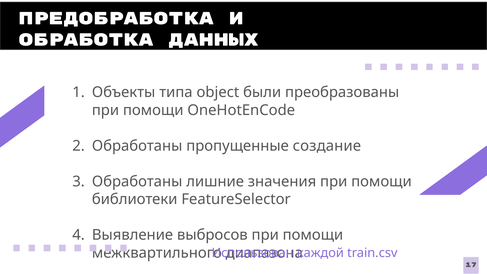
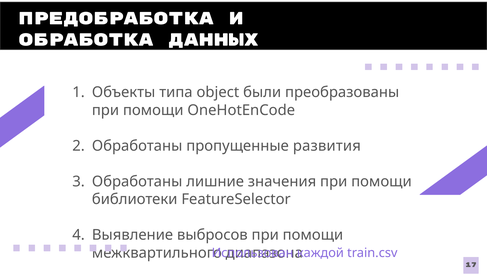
создание: создание -> развития
